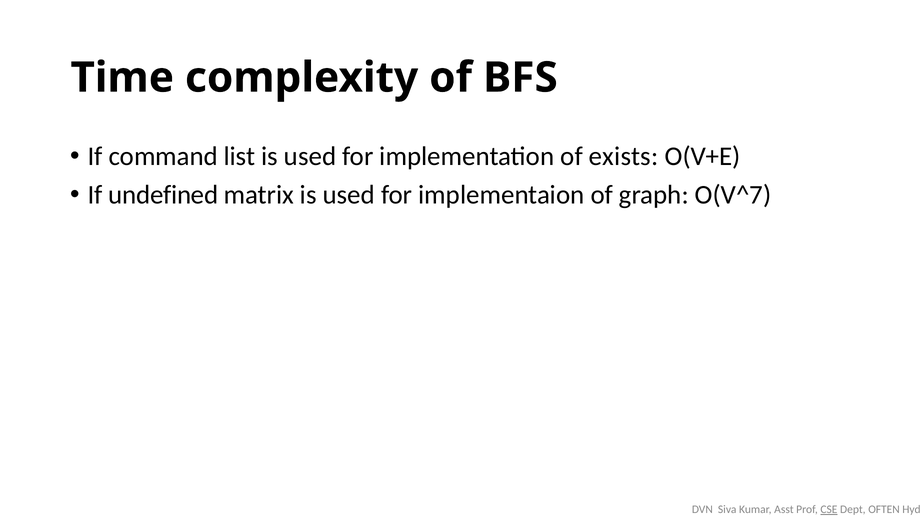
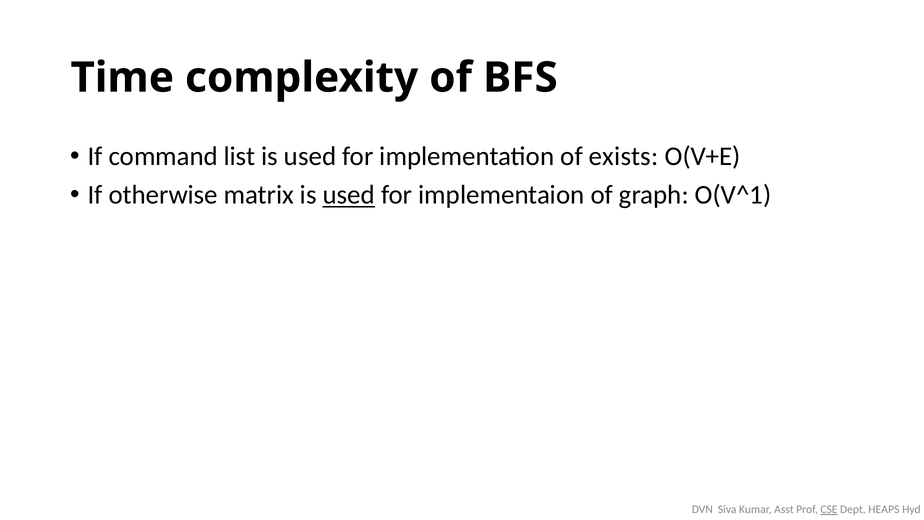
undefined: undefined -> otherwise
used at (349, 195) underline: none -> present
O(V^7: O(V^7 -> O(V^1
OFTEN: OFTEN -> HEAPS
